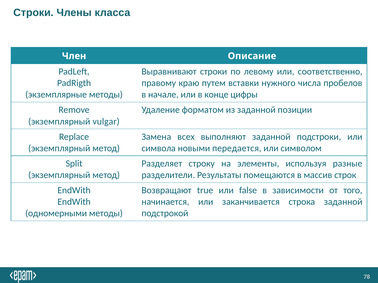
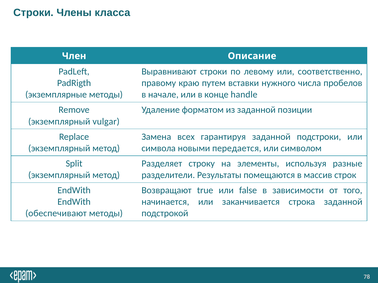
цифры: цифры -> handle
выполняют: выполняют -> гарантируя
одномерными: одномерными -> обеспечивают
